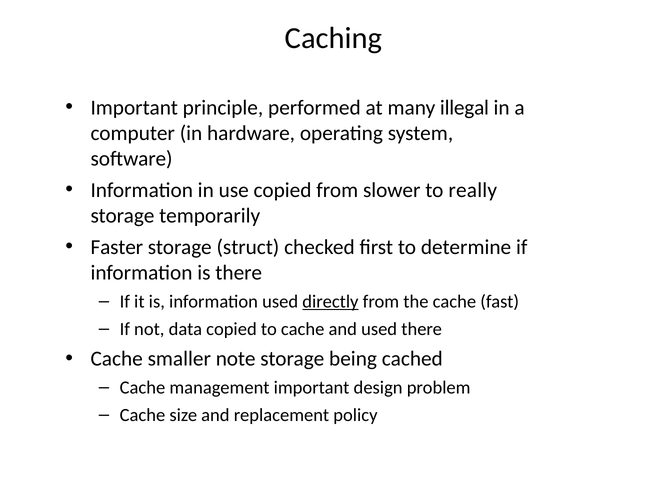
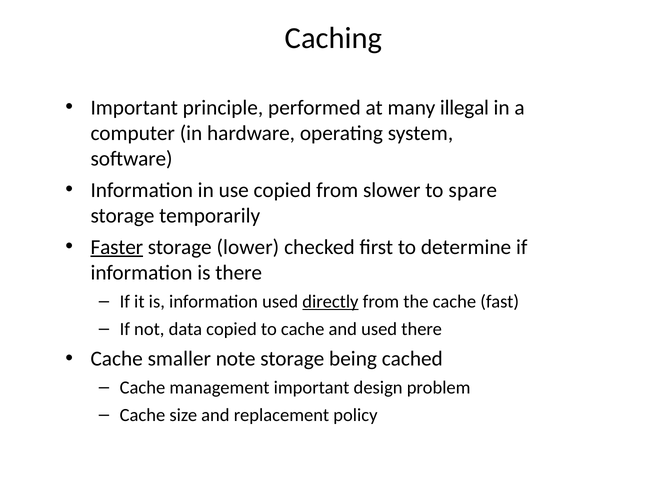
really: really -> spare
Faster underline: none -> present
struct: struct -> lower
